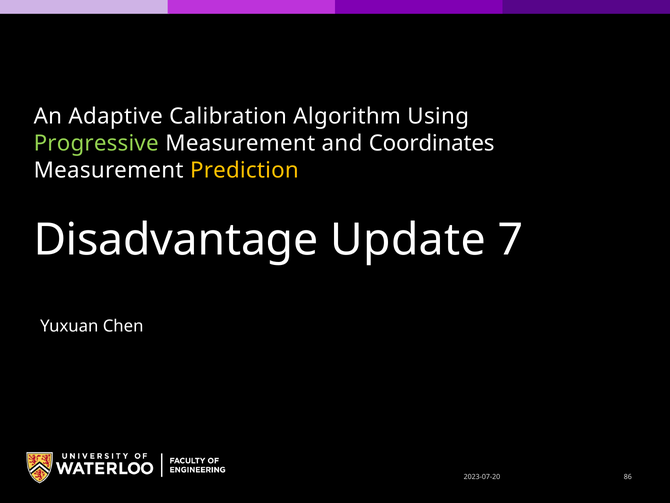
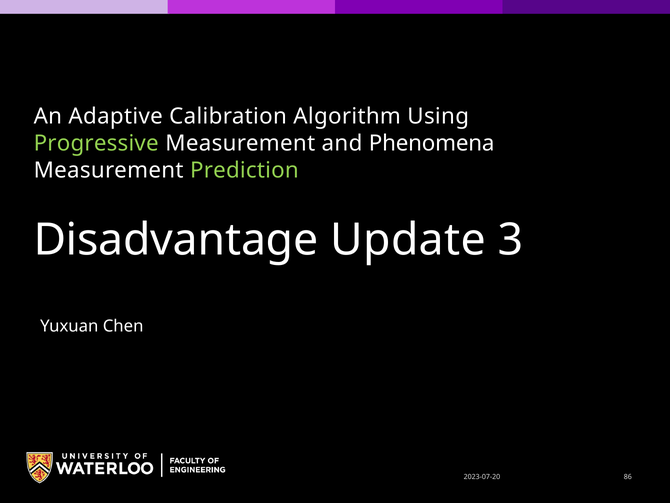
Coordinates: Coordinates -> Phenomena
Prediction colour: yellow -> light green
7: 7 -> 3
